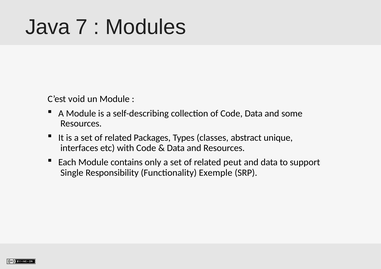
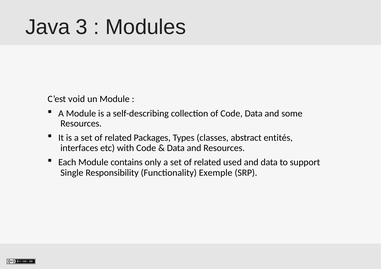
7: 7 -> 3
unique: unique -> entités
peut: peut -> used
